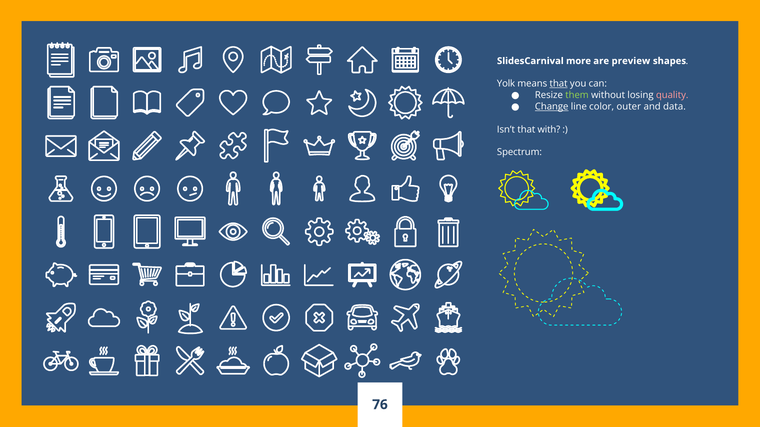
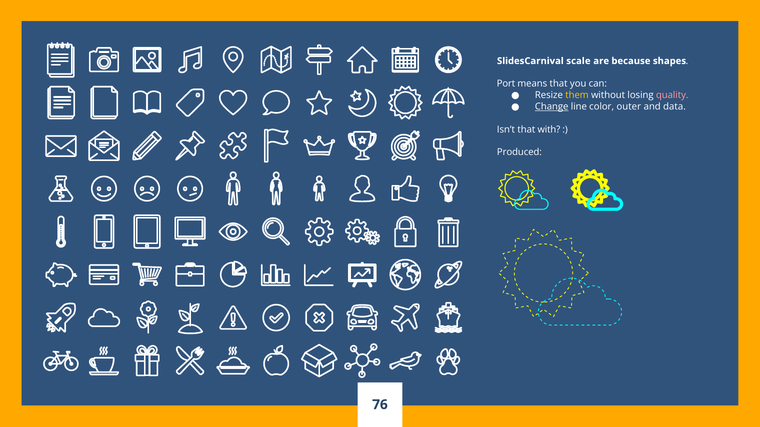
more: more -> scale
preview: preview -> because
Yolk: Yolk -> Port
that at (559, 84) underline: present -> none
them colour: light green -> yellow
Spectrum: Spectrum -> Produced
